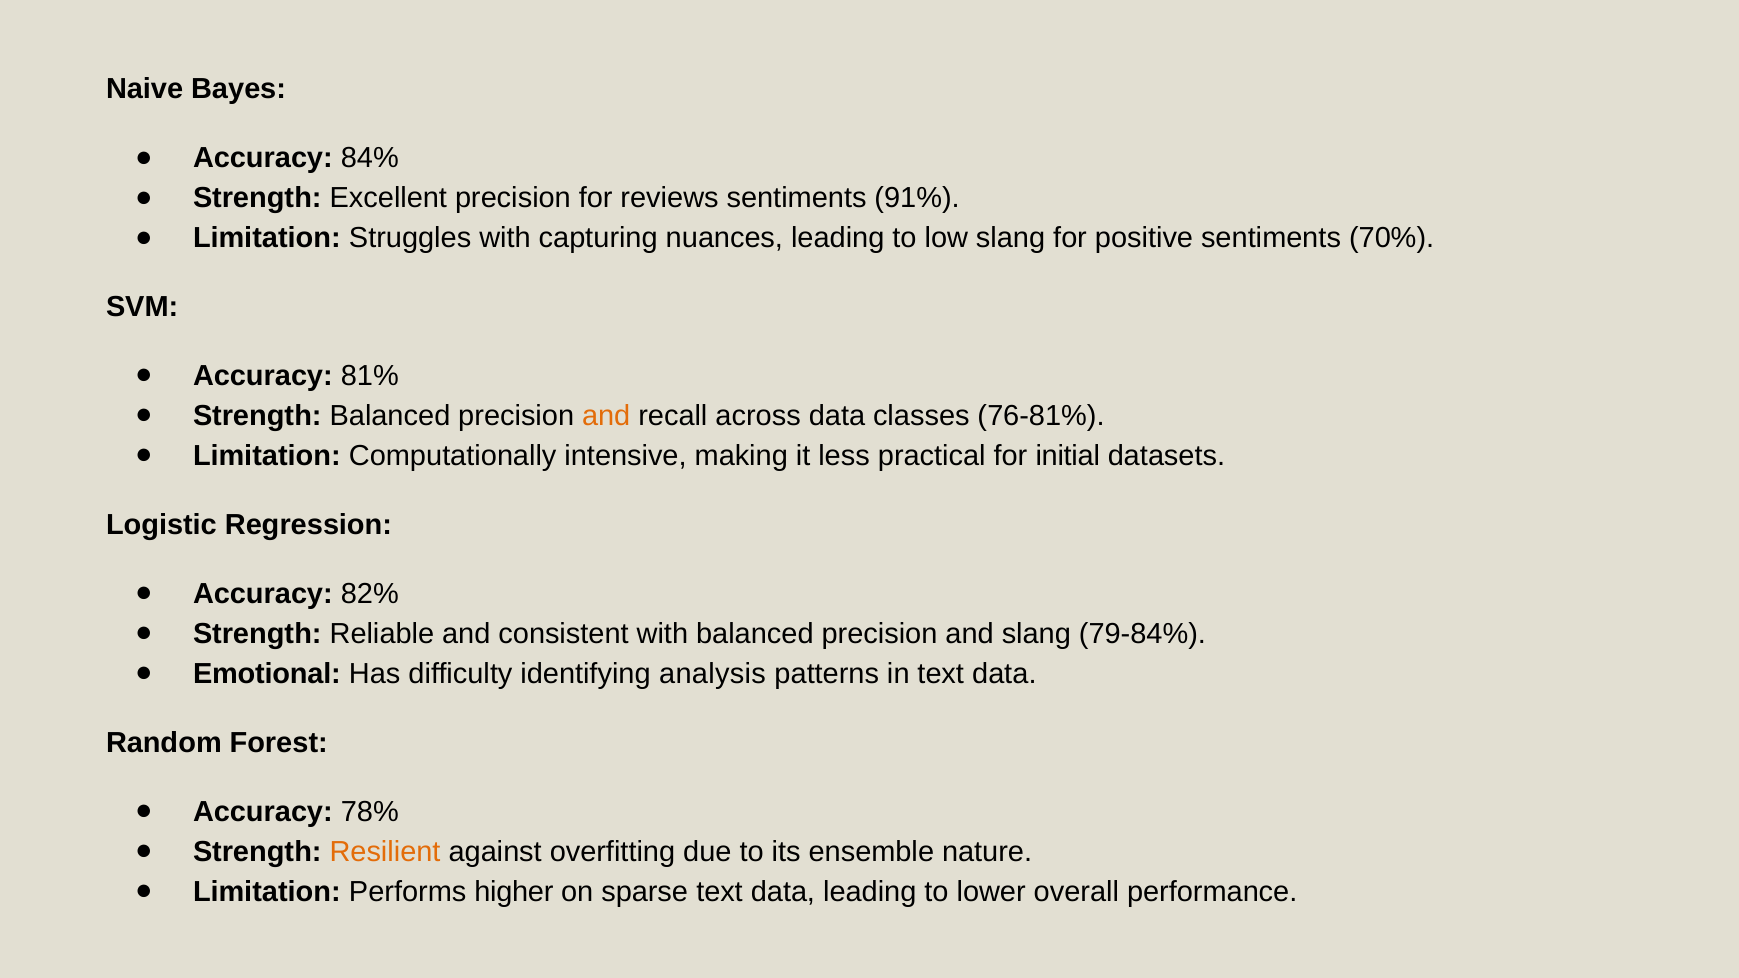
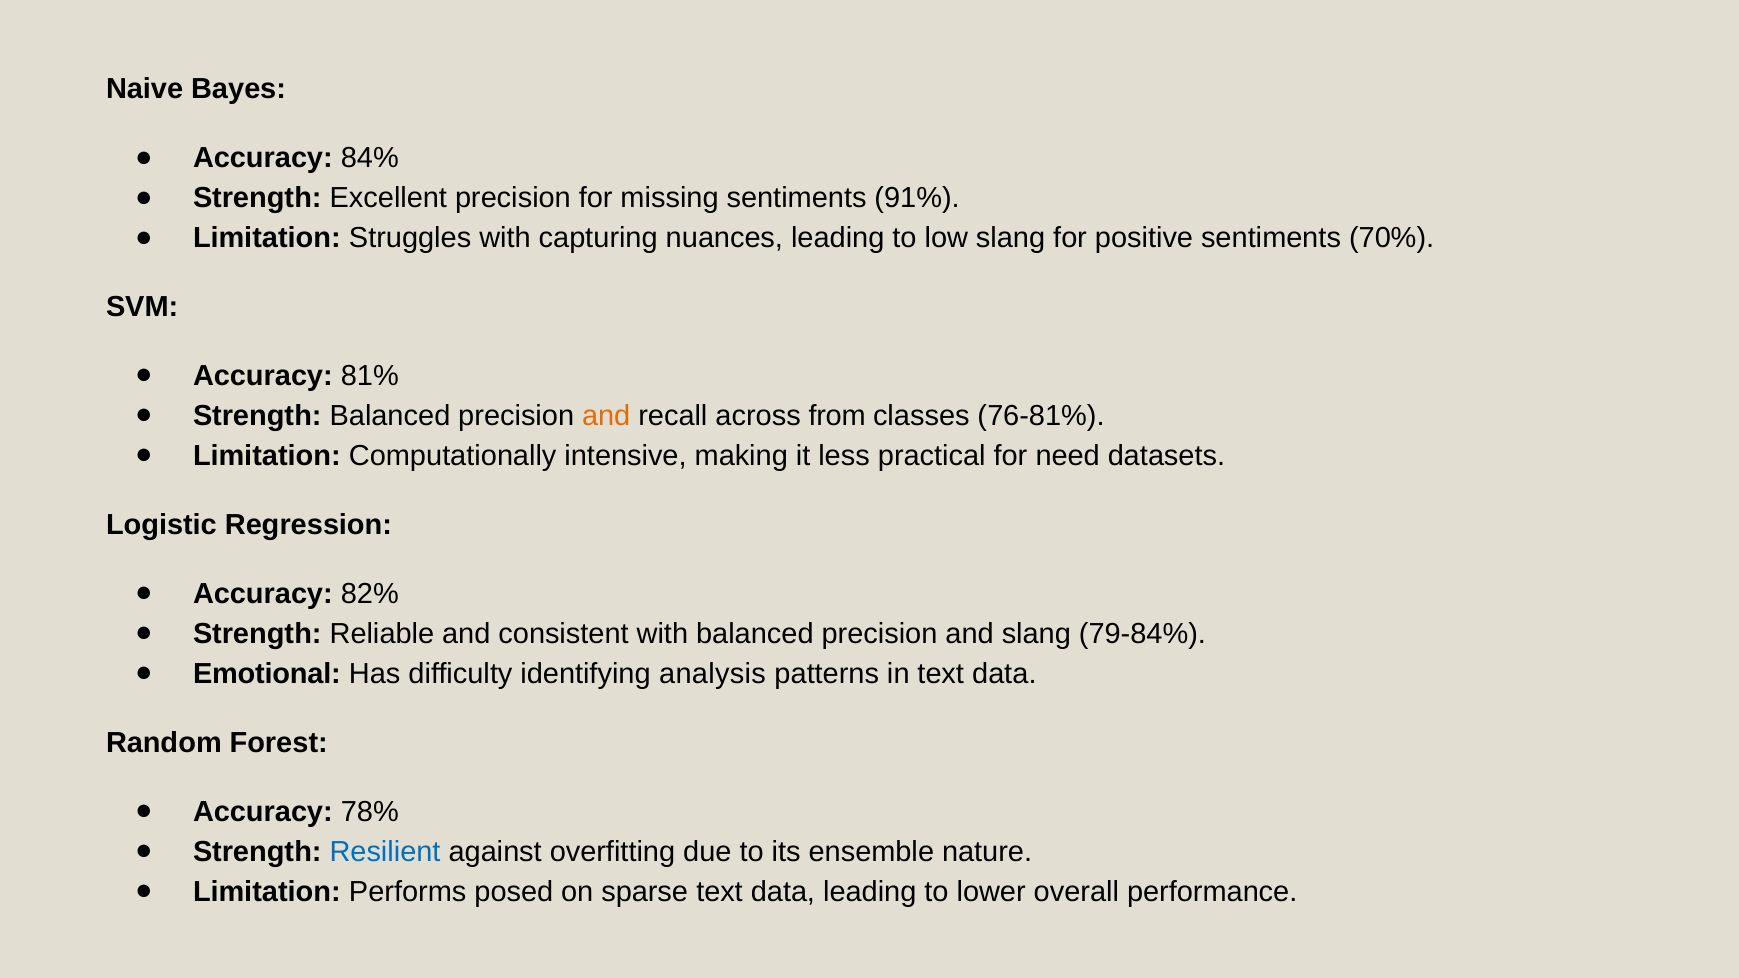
reviews: reviews -> missing
across data: data -> from
initial: initial -> need
Resilient colour: orange -> blue
higher: higher -> posed
